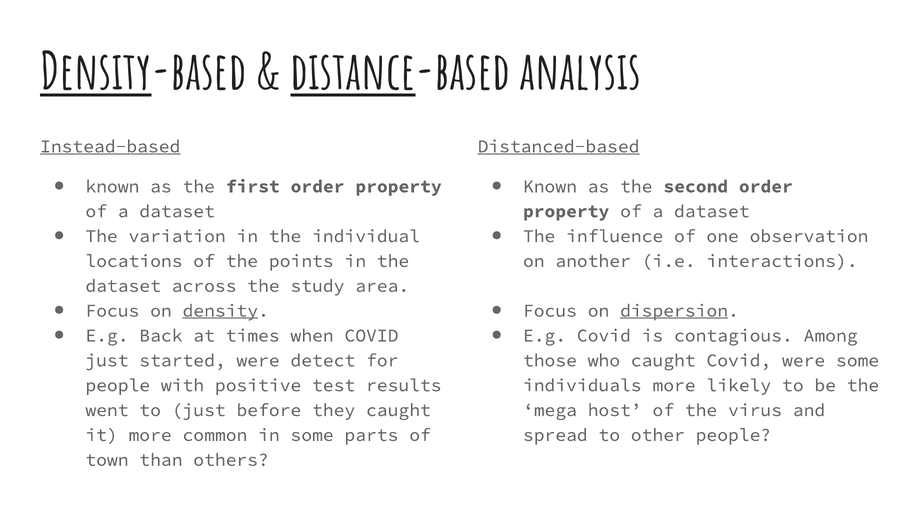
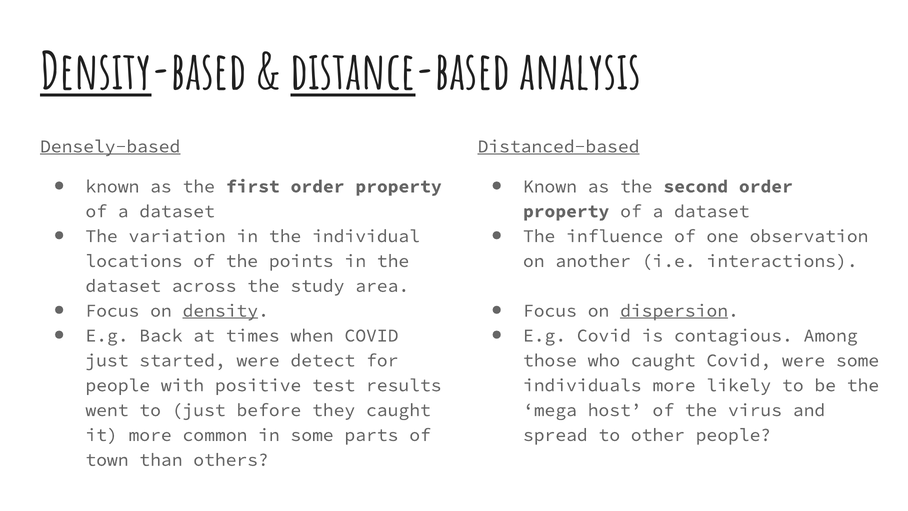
Instead-based: Instead-based -> Densely-based
